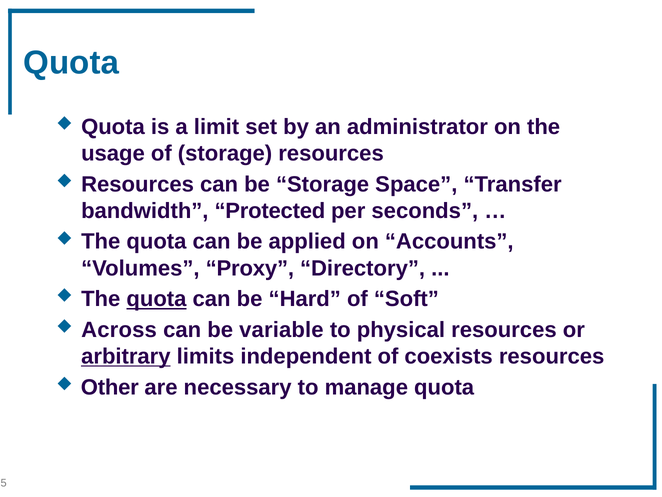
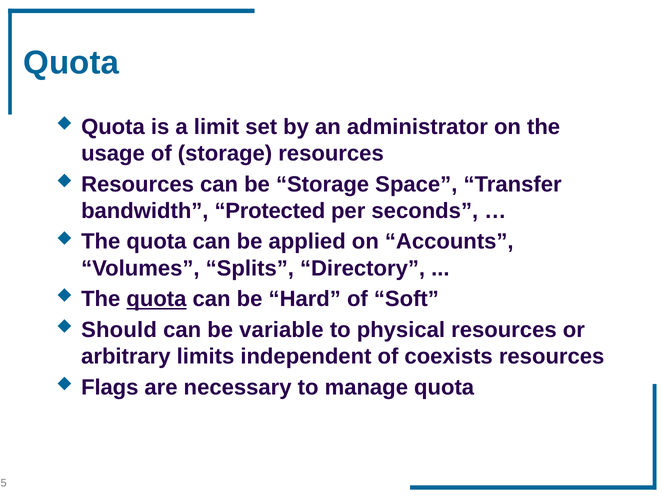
Proxy: Proxy -> Splits
Across: Across -> Should
arbitrary underline: present -> none
Other: Other -> Flags
